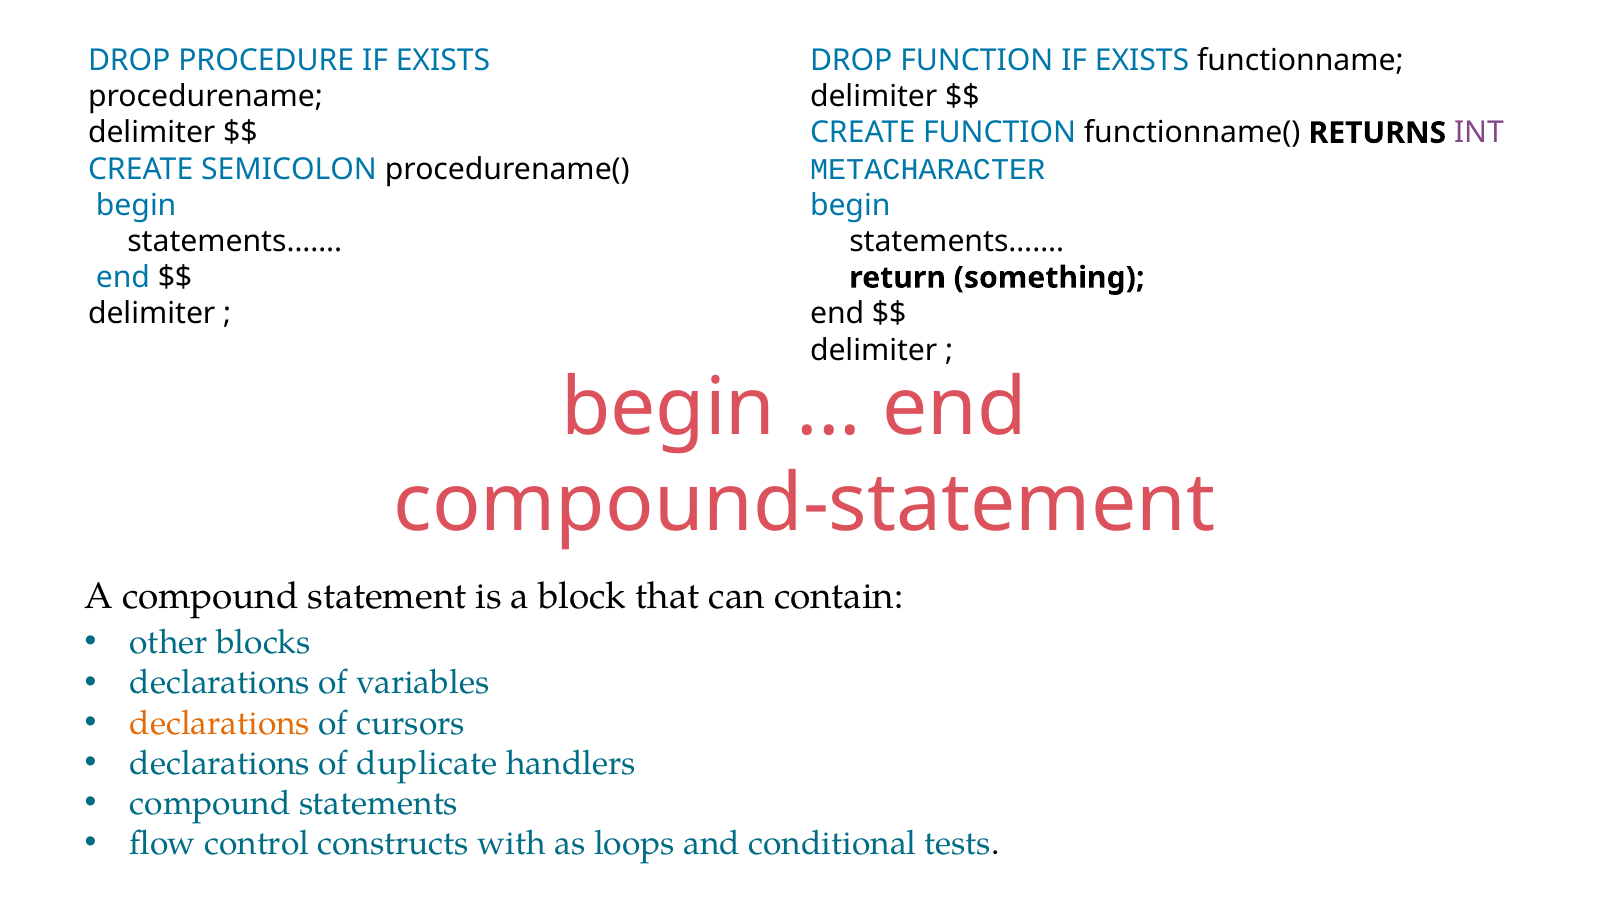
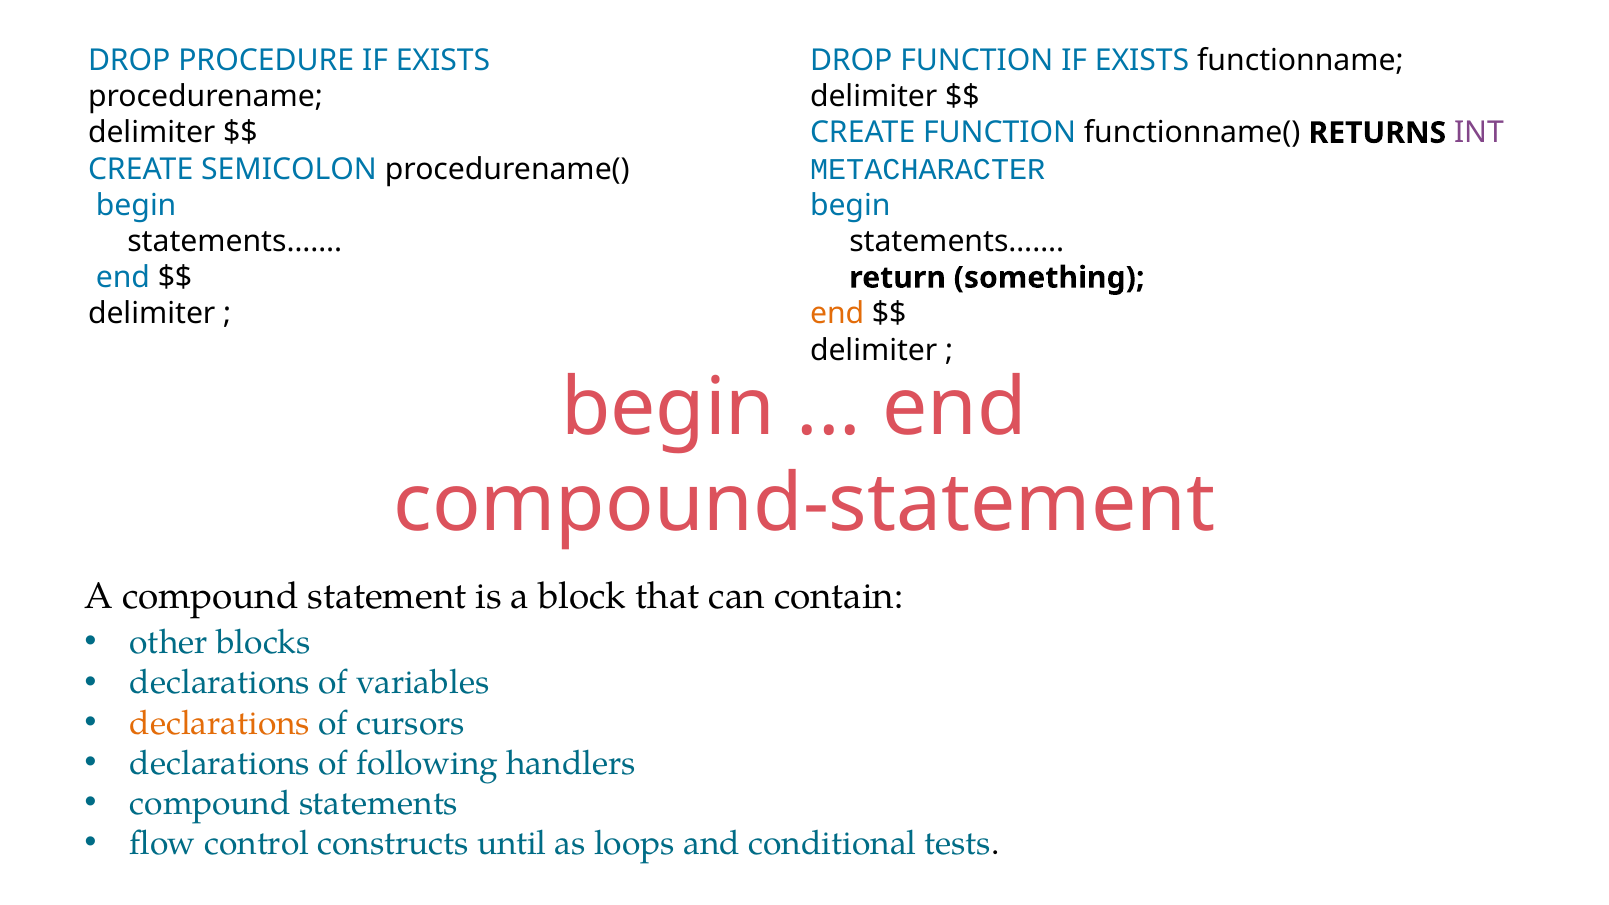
end at (837, 314) colour: black -> orange
duplicate: duplicate -> following
with: with -> until
